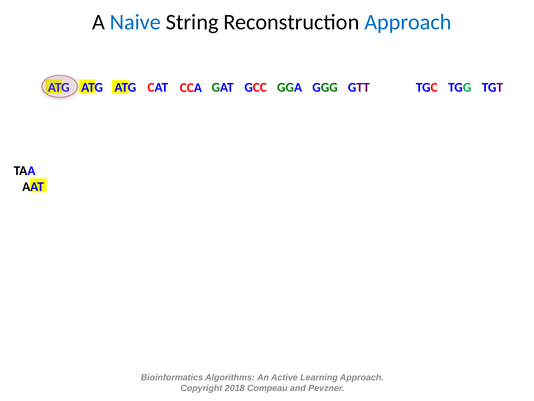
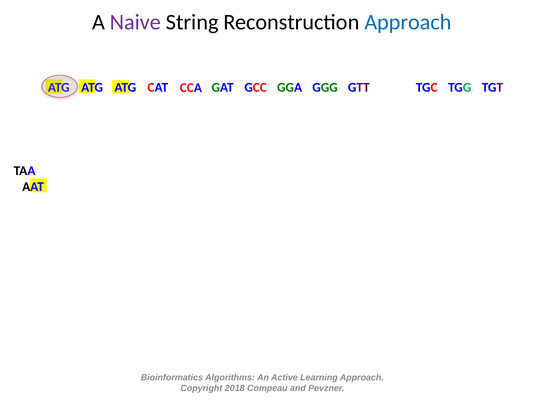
Naive colour: blue -> purple
